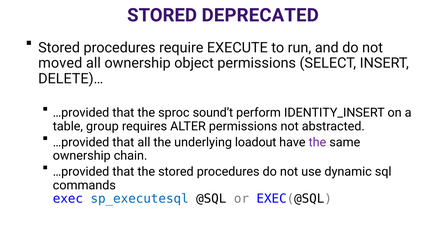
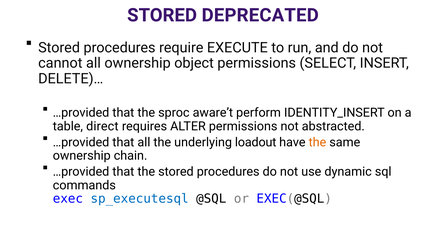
moved: moved -> cannot
sound’t: sound’t -> aware’t
group: group -> direct
the at (317, 142) colour: purple -> orange
